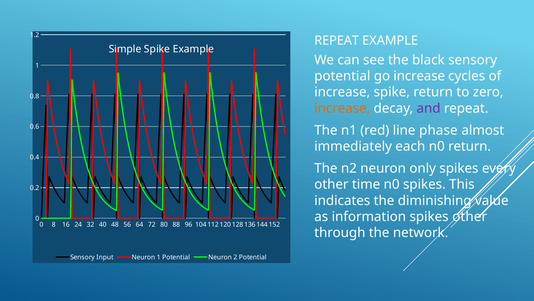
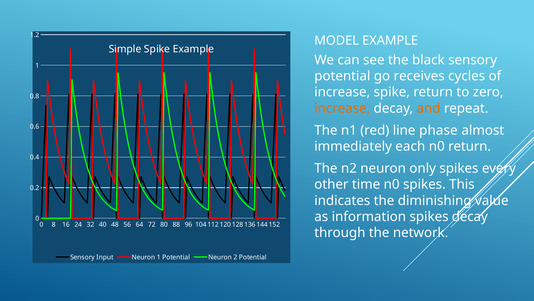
REPEAT at (337, 41): REPEAT -> MODEL
go increase: increase -> receives
and colour: purple -> orange
spikes other: other -> decay
